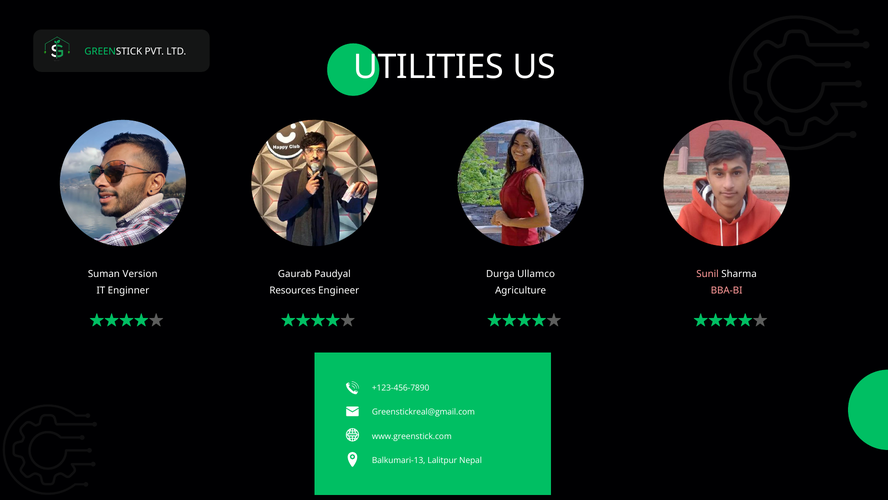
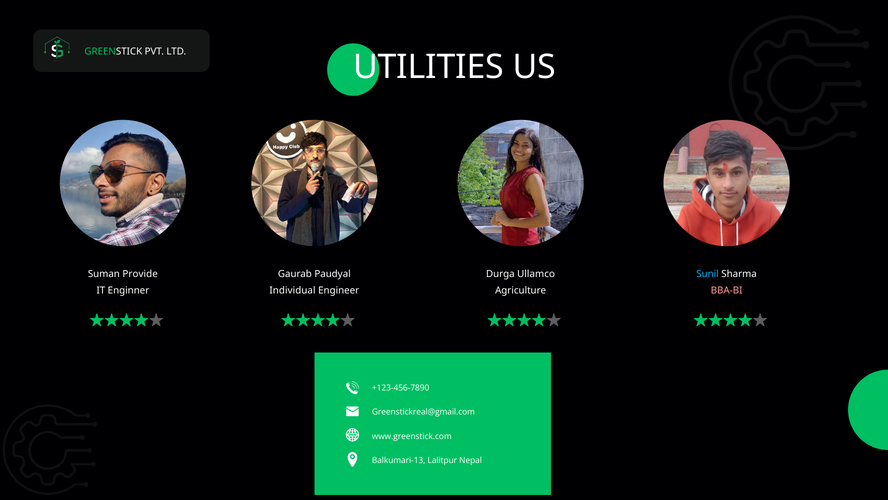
Version: Version -> Provide
Sunil colour: pink -> light blue
Resources: Resources -> Individual
